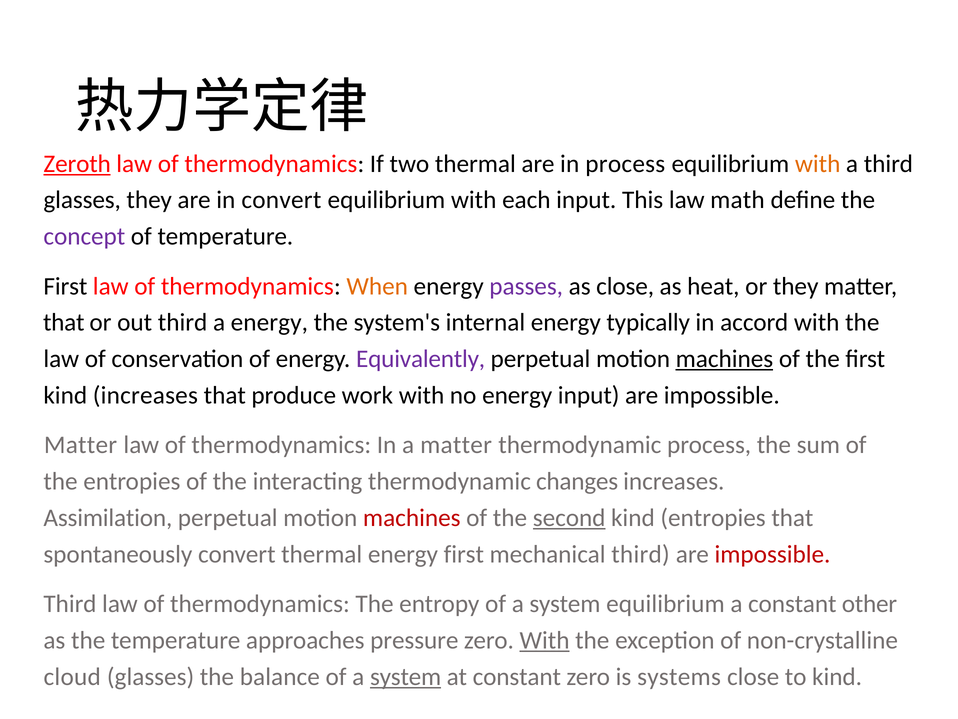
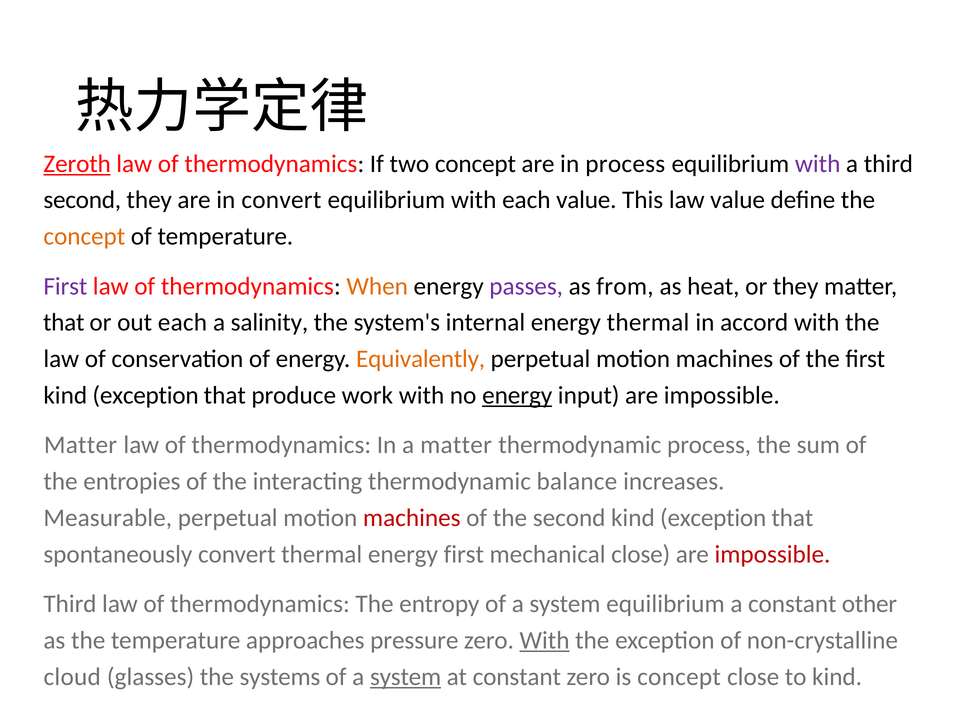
two thermal: thermal -> concept
with at (818, 164) colour: orange -> purple
glasses at (82, 200): glasses -> second
each input: input -> value
law math: math -> value
concept at (84, 236) colour: purple -> orange
First at (65, 286) colour: black -> purple
as close: close -> from
out third: third -> each
a energy: energy -> salinity
energy typically: typically -> thermal
Equivalently colour: purple -> orange
machines at (724, 359) underline: present -> none
increases at (145, 395): increases -> exception
energy at (517, 395) underline: none -> present
changes: changes -> balance
Assimilation: Assimilation -> Measurable
second at (569, 518) underline: present -> none
entropies at (713, 518): entropies -> exception
mechanical third: third -> close
balance: balance -> systems
is systems: systems -> concept
